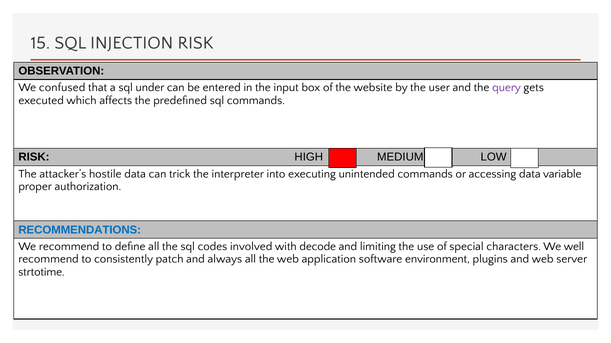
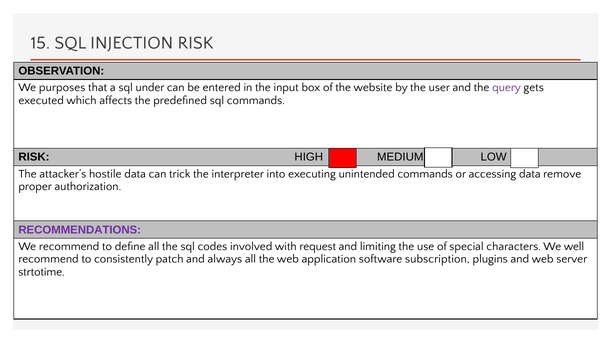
confused: confused -> purposes
variable: variable -> remove
RECOMMENDATIONS colour: blue -> purple
decode: decode -> request
environment: environment -> subscription
